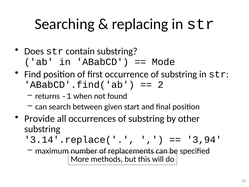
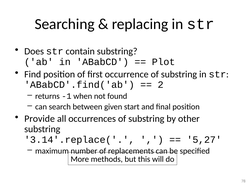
Mode: Mode -> Plot
3,94: 3,94 -> 5,27
